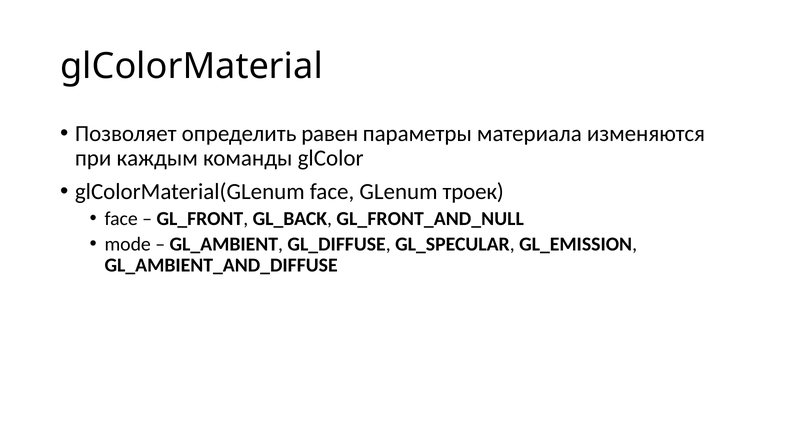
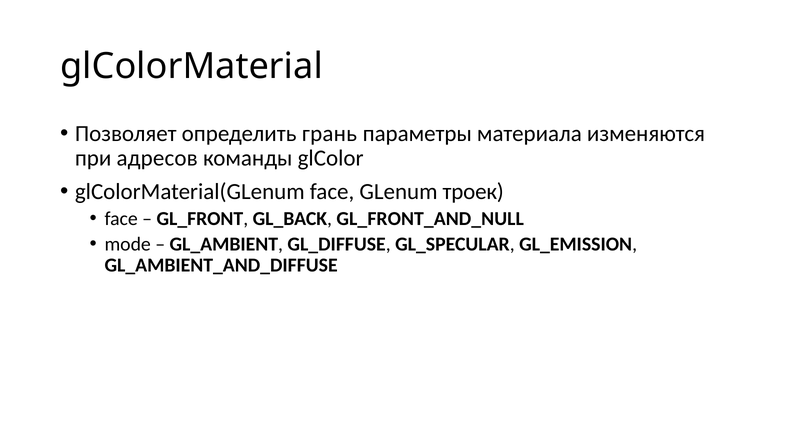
равен: равен -> грань
каждым: каждым -> адресов
